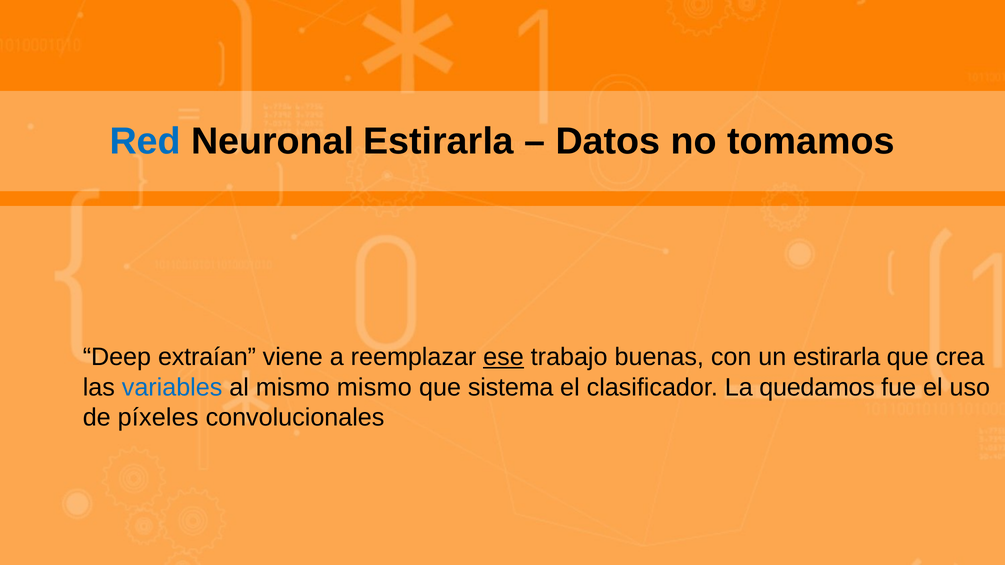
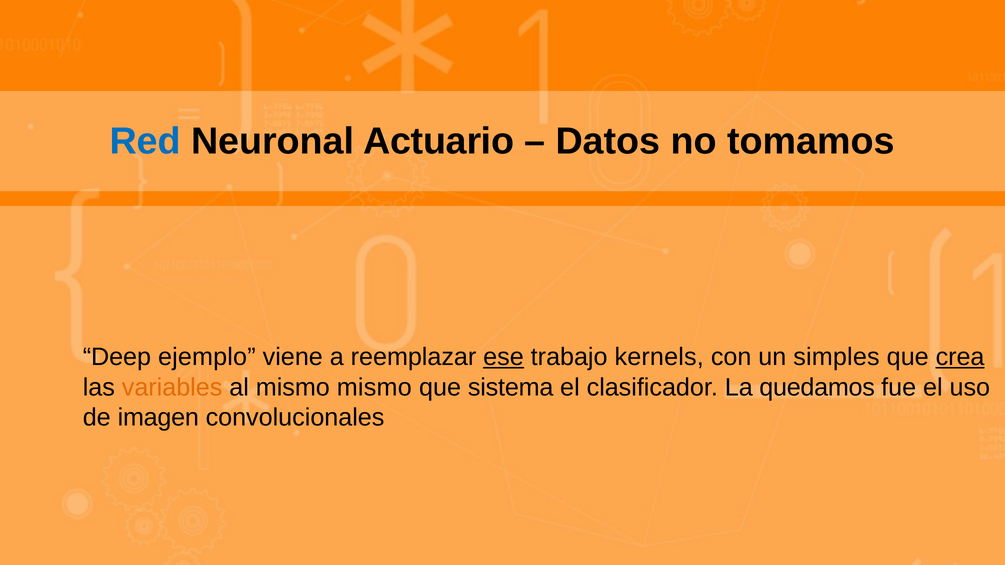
Neuronal Estirarla: Estirarla -> Actuario
extraían: extraían -> ejemplo
buenas: buenas -> kernels
un estirarla: estirarla -> simples
crea underline: none -> present
variables colour: blue -> orange
píxeles: píxeles -> imagen
